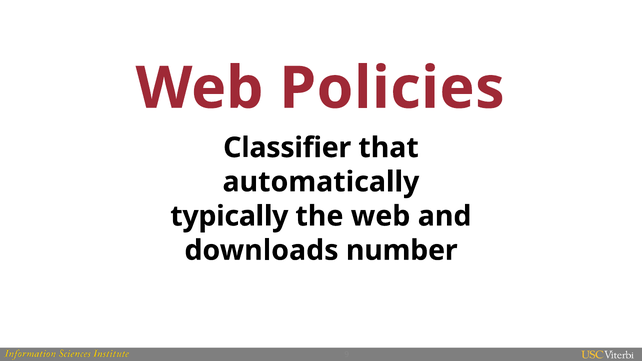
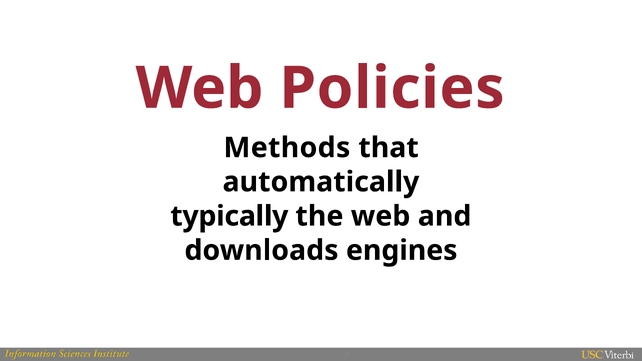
Classifier: Classifier -> Methods
number: number -> engines
